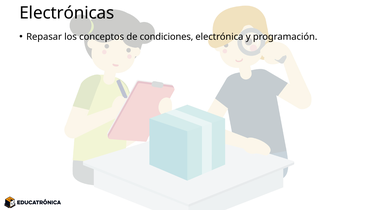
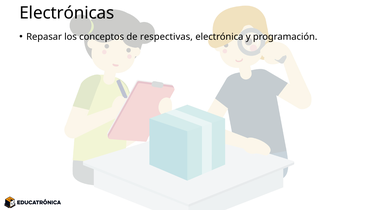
condiciones: condiciones -> respectivas
